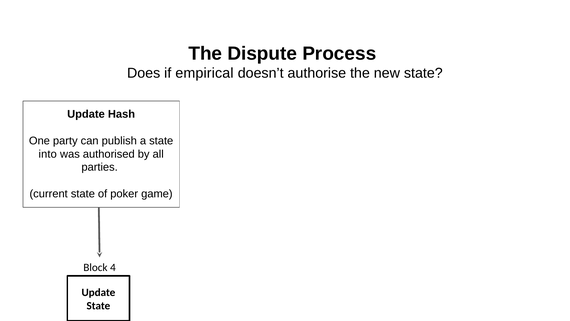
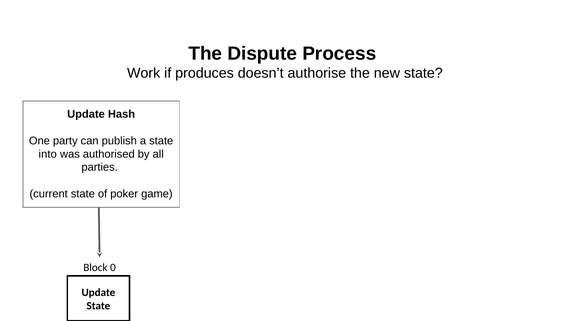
Does: Does -> Work
empirical: empirical -> produces
4: 4 -> 0
